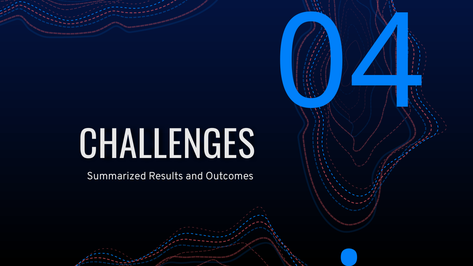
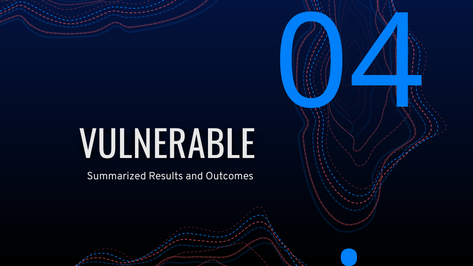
CHALLENGES: CHALLENGES -> VULNERABLE
